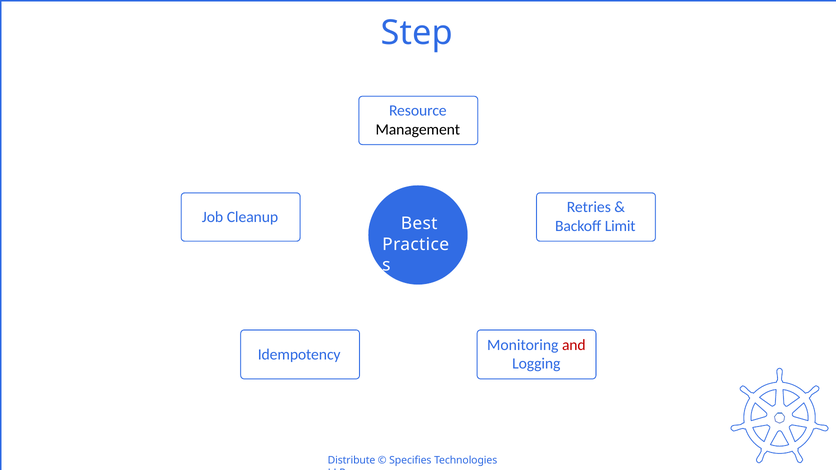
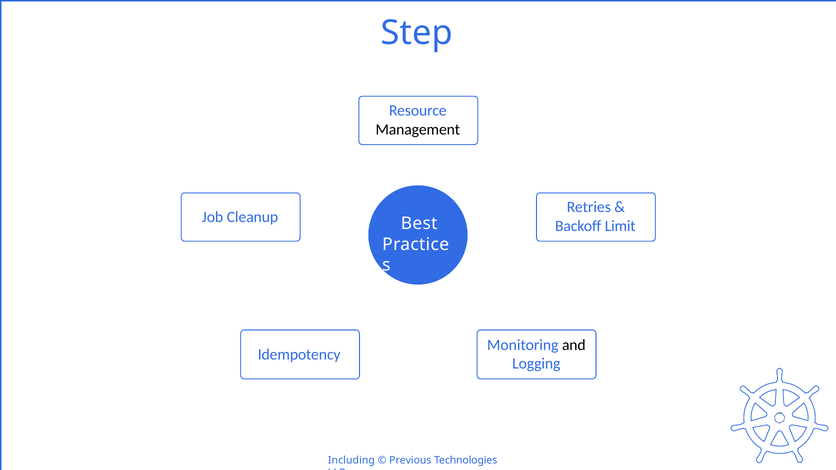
and colour: red -> black
Distribute: Distribute -> Including
Specifies: Specifies -> Previous
